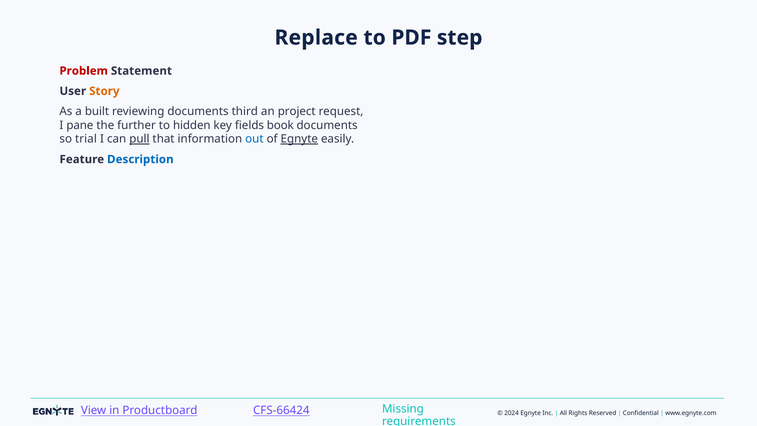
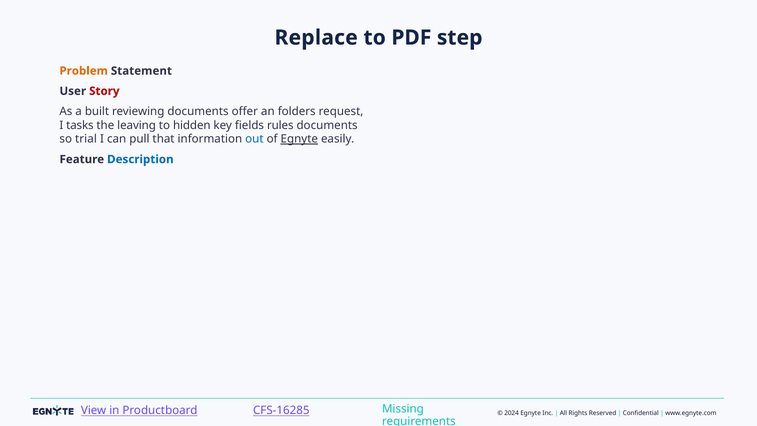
Problem colour: red -> orange
Story colour: orange -> red
third: third -> offer
project: project -> folders
pane: pane -> tasks
further: further -> leaving
book: book -> rules
pull underline: present -> none
CFS-66424: CFS-66424 -> CFS-16285
